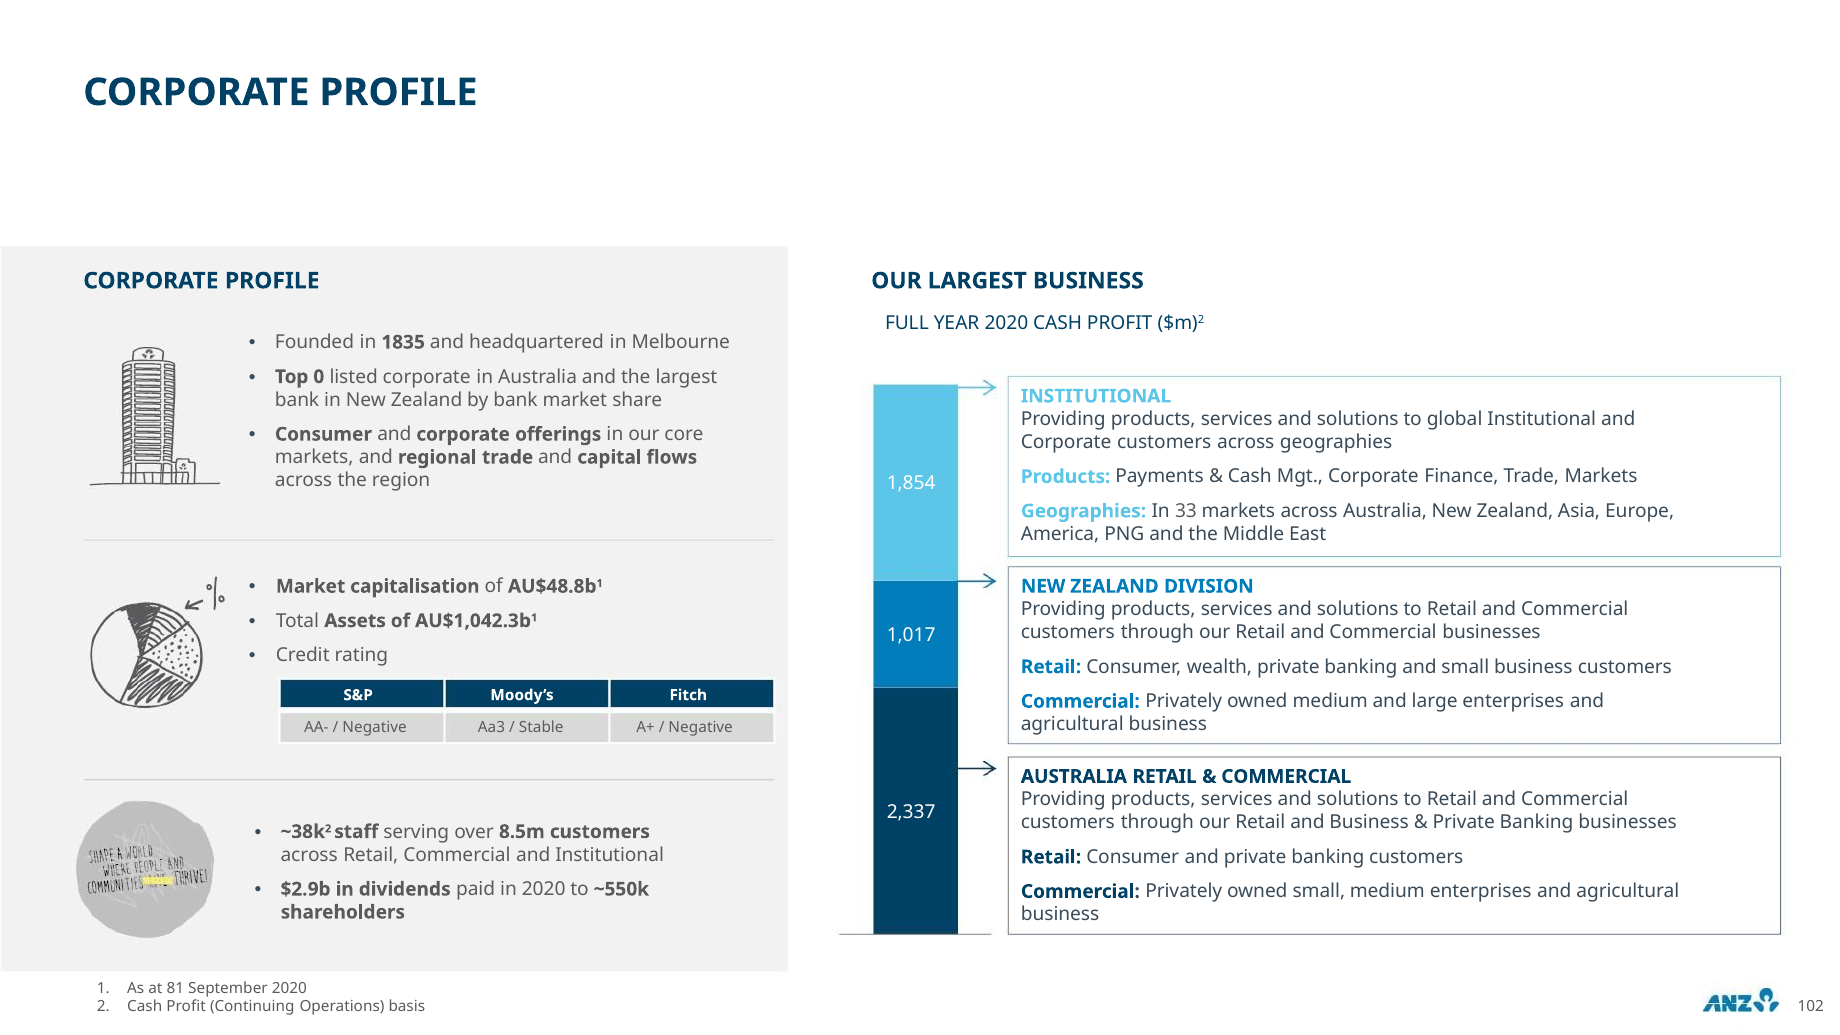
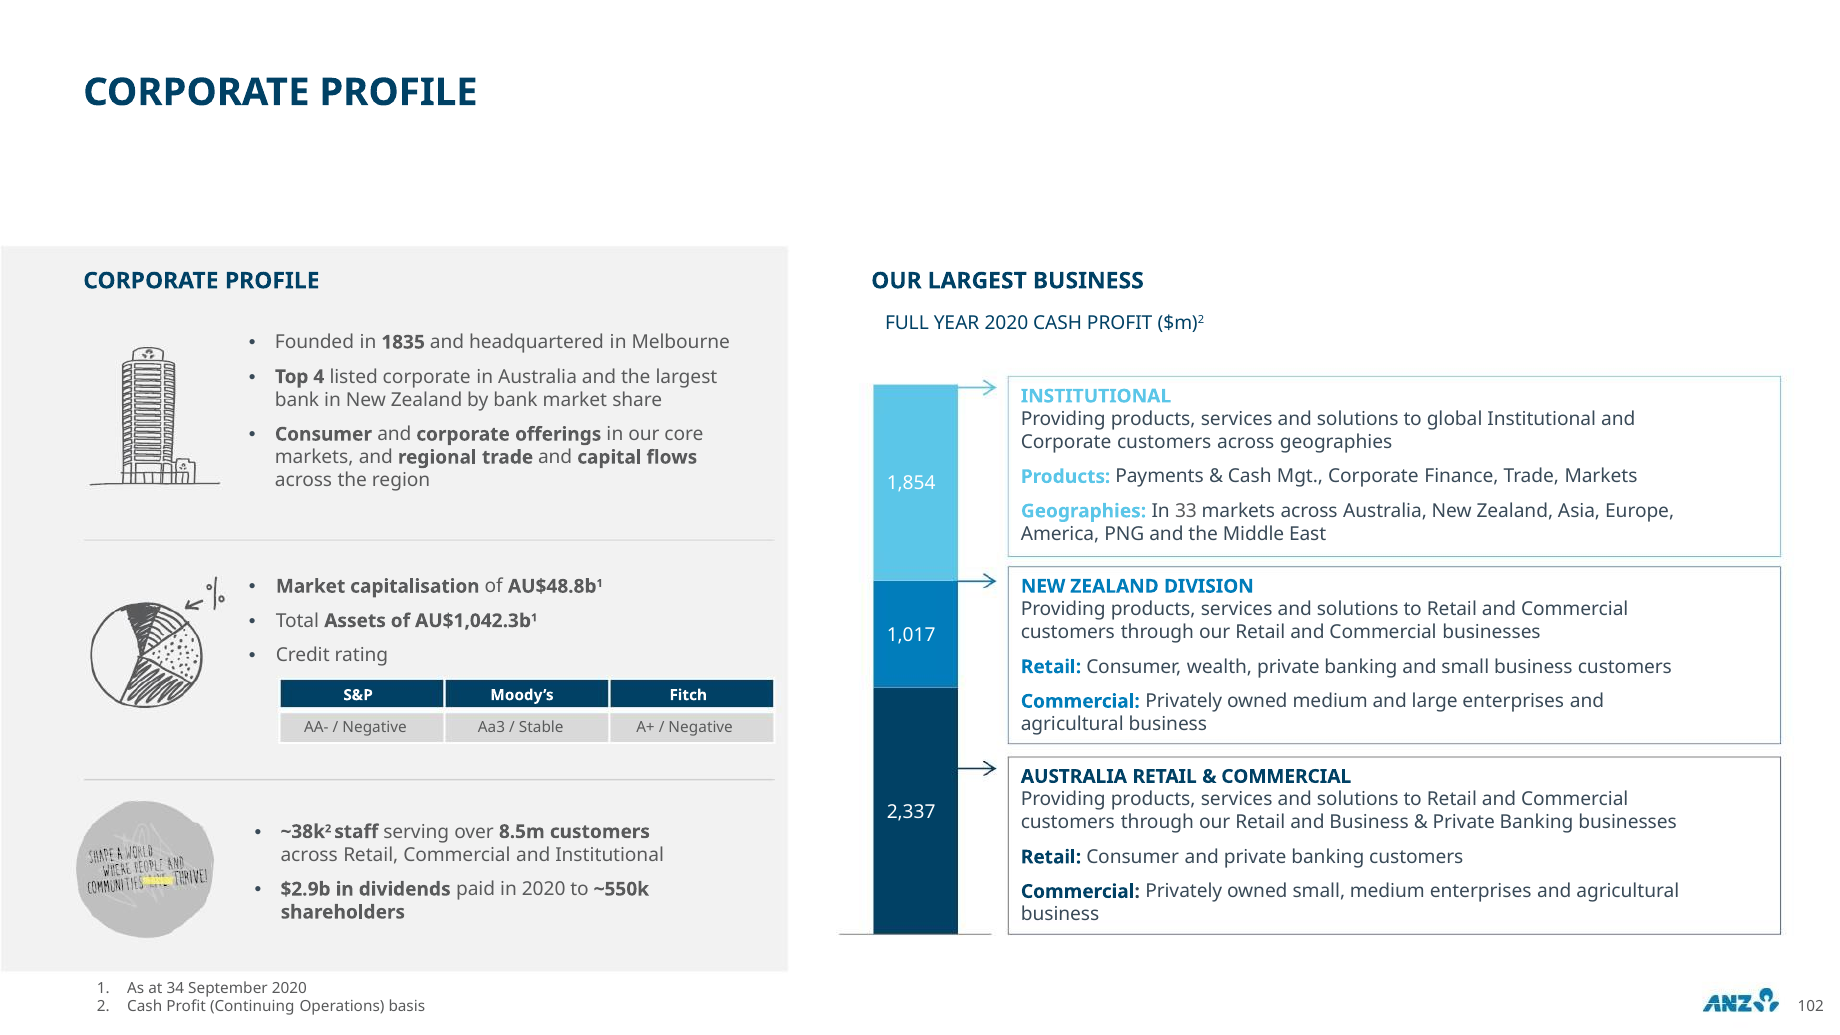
0: 0 -> 4
81: 81 -> 34
